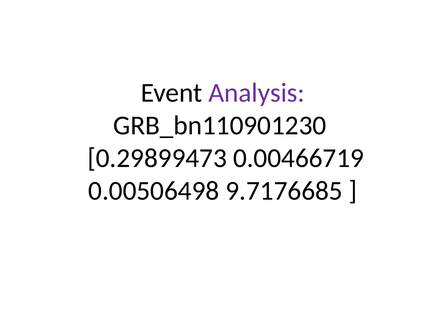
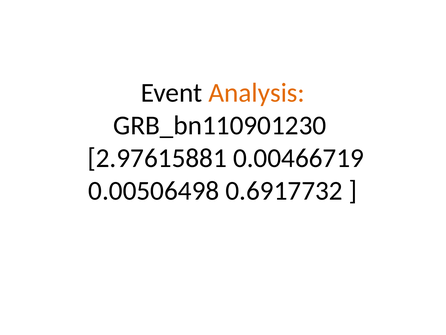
Analysis colour: purple -> orange
0.29899473: 0.29899473 -> 2.97615881
9.7176685: 9.7176685 -> 0.6917732
